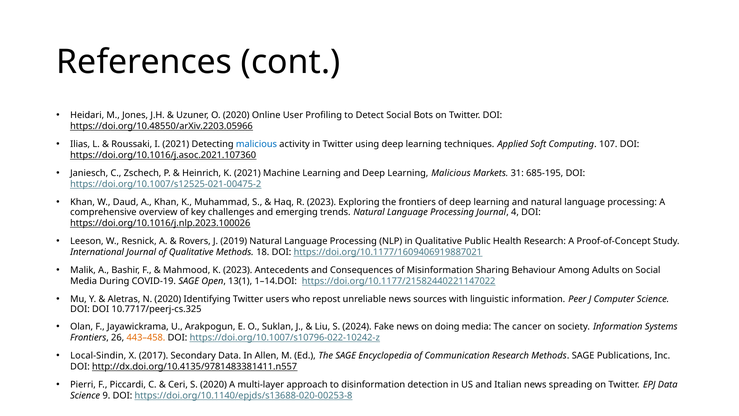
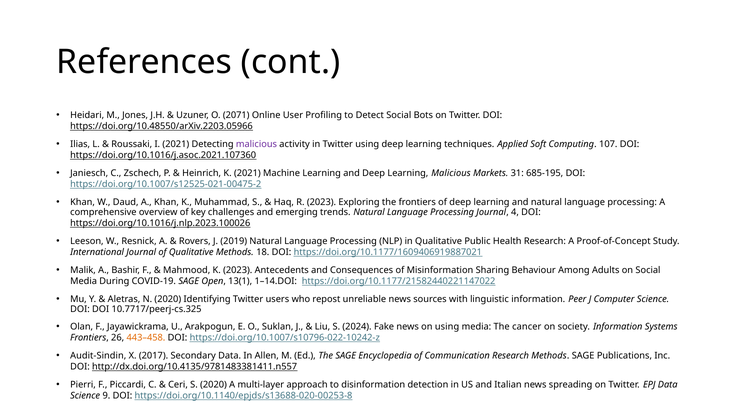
O 2020: 2020 -> 2071
malicious at (256, 144) colour: blue -> purple
on doing: doing -> using
Local-Sindin: Local-Sindin -> Audit-Sindin
